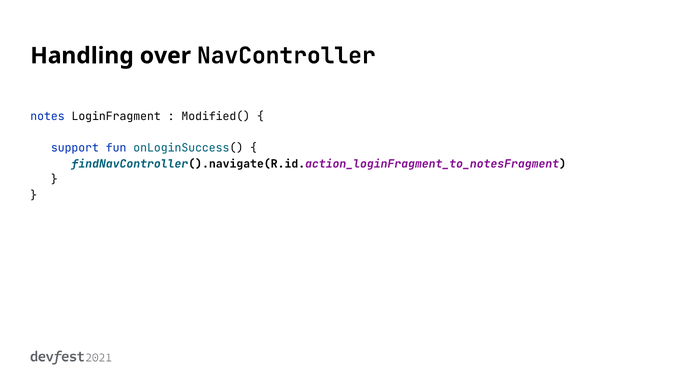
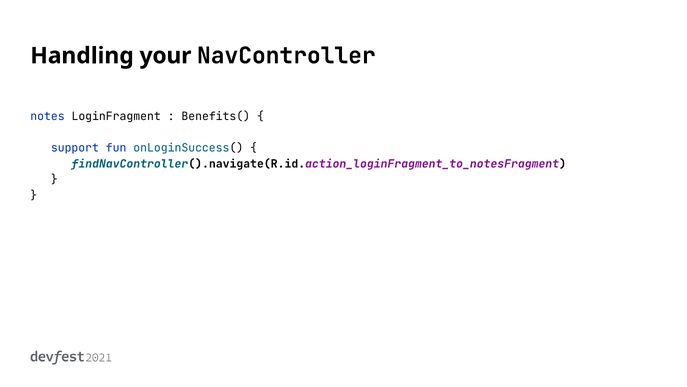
over: over -> your
Modified(: Modified( -> Benefits(
